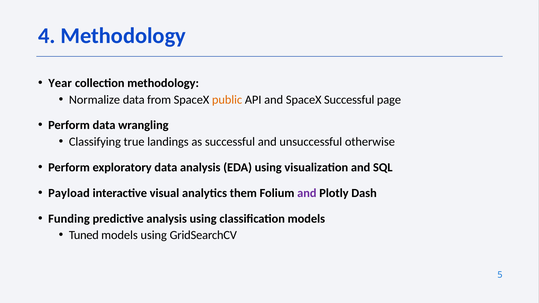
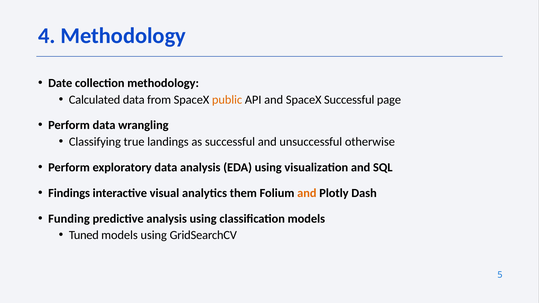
Year: Year -> Date
Normalize: Normalize -> Calculated
Payload: Payload -> Findings
and at (307, 193) colour: purple -> orange
